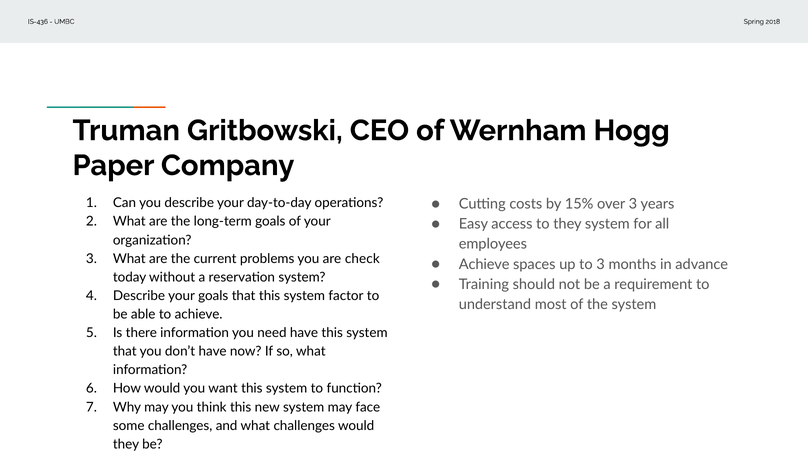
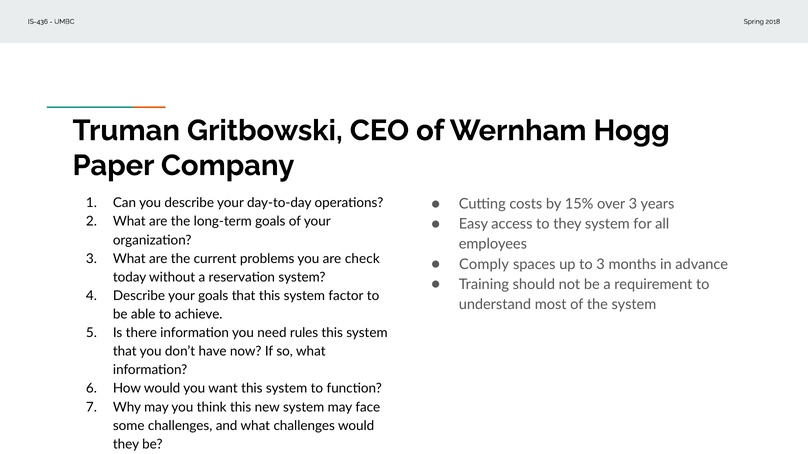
Achieve at (484, 265): Achieve -> Comply
need have: have -> rules
